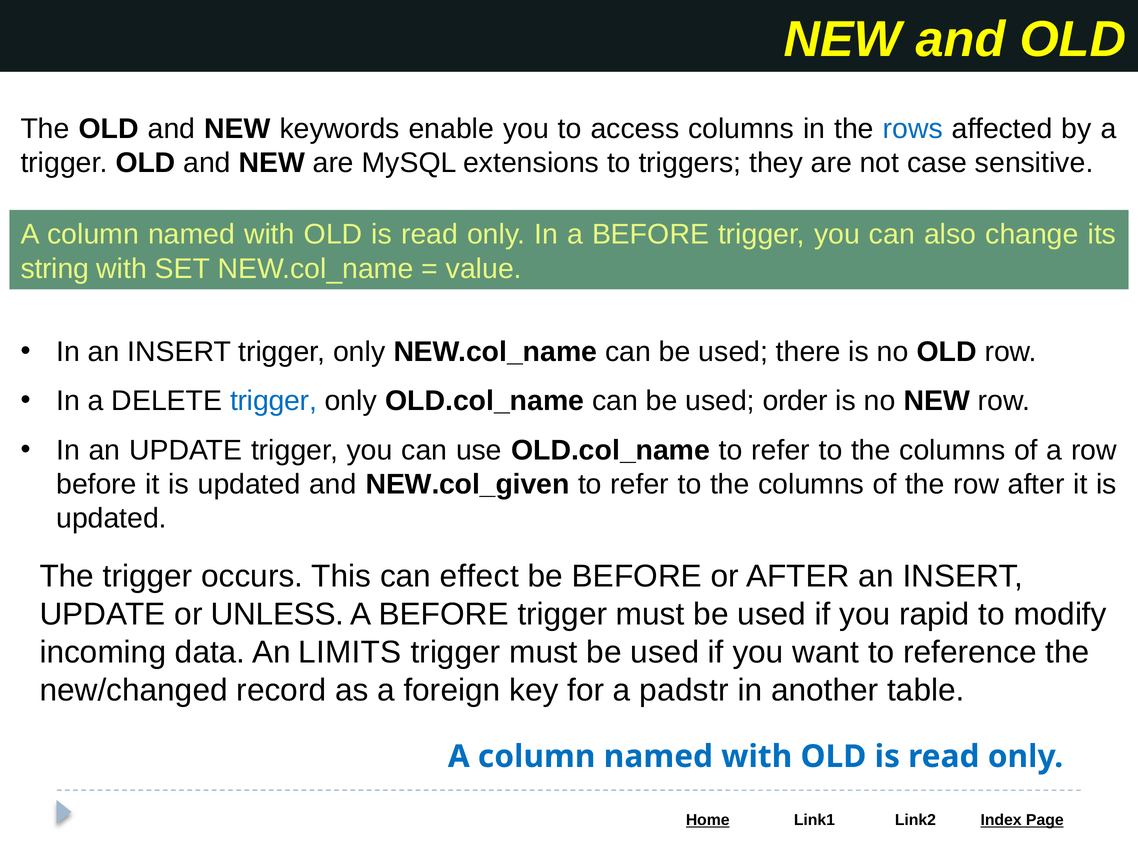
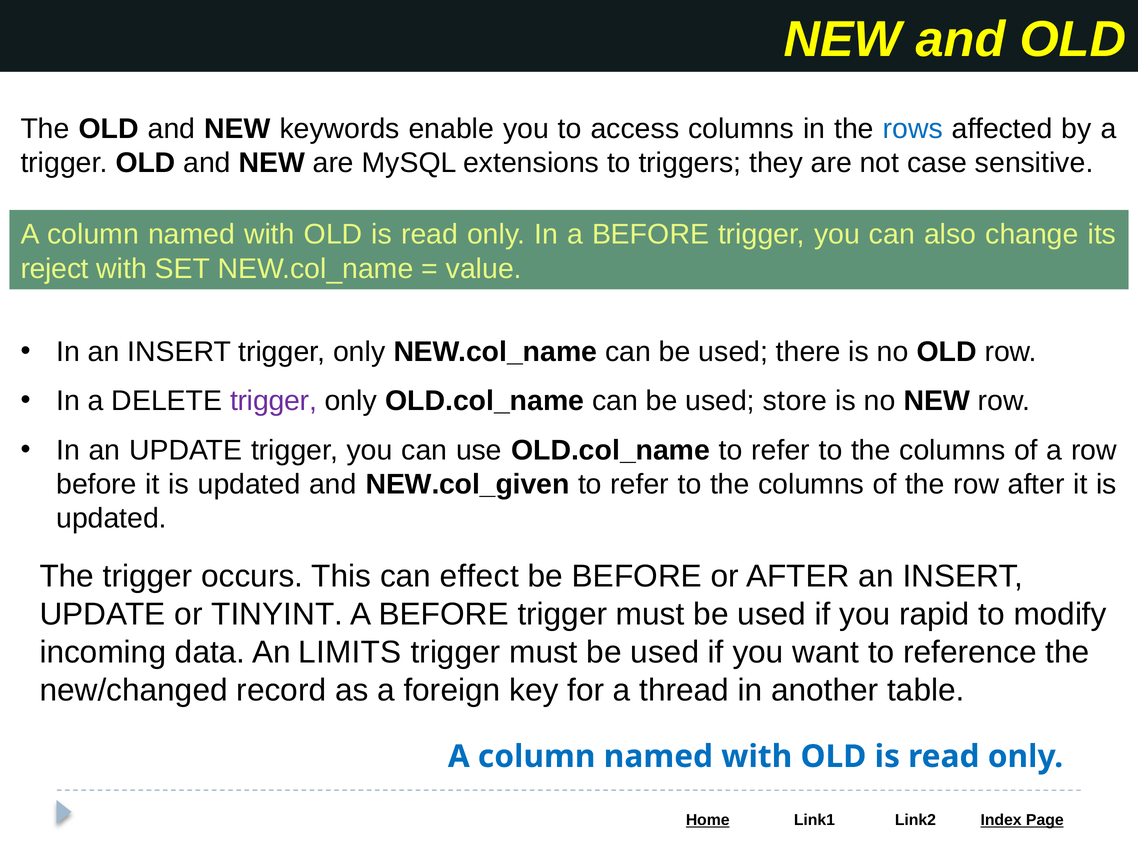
string: string -> reject
trigger at (273, 401) colour: blue -> purple
order: order -> store
UNLESS: UNLESS -> TINYINT
padstr: padstr -> thread
